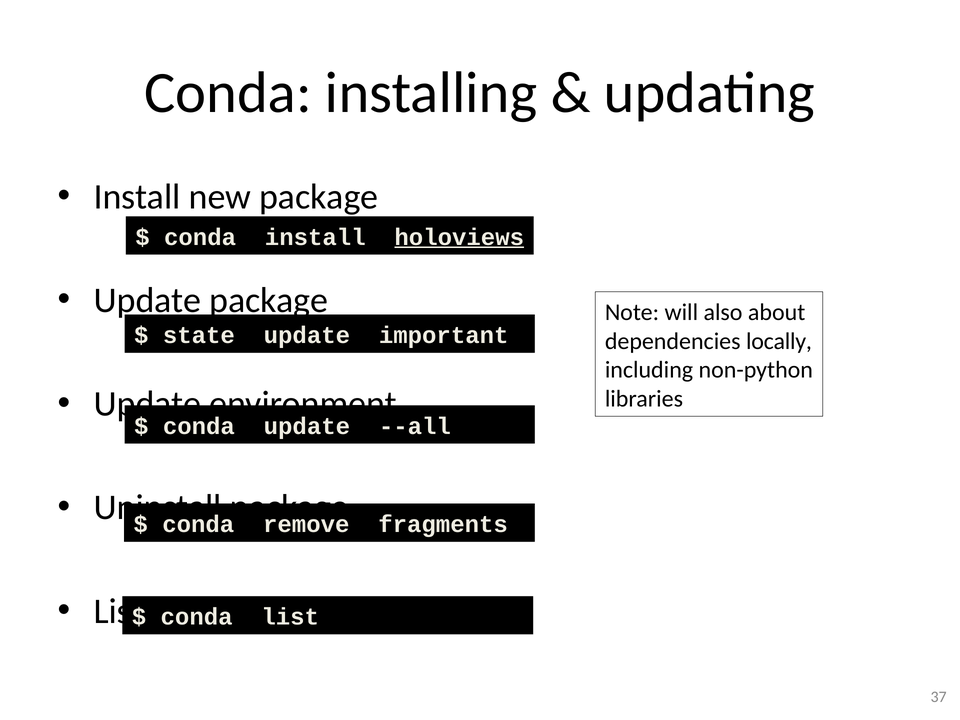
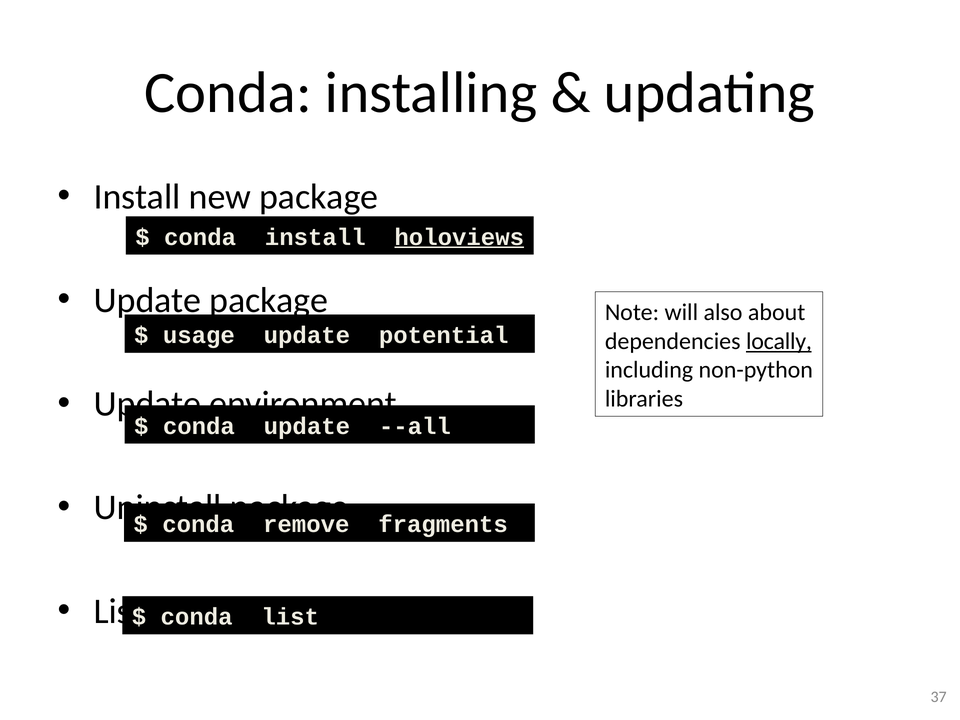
state: state -> usage
important: important -> potential
locally underline: none -> present
